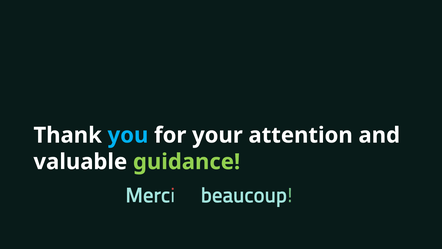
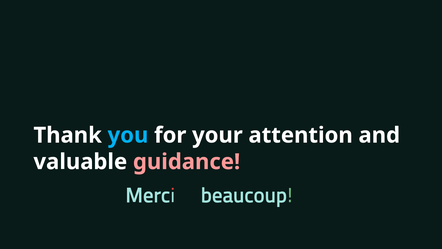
guidance colour: light green -> pink
